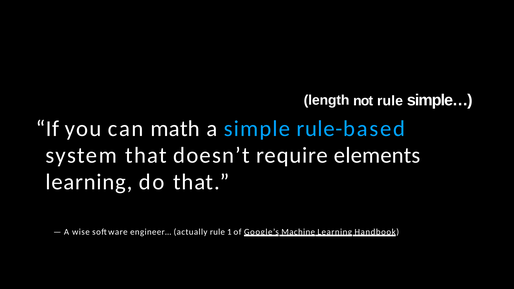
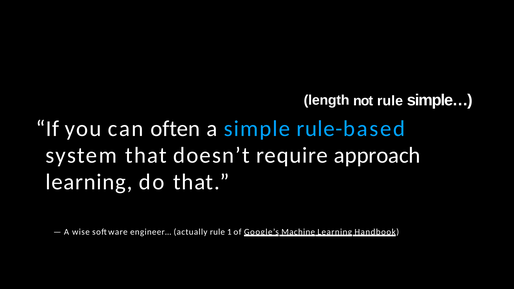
math: math -> often
elements: elements -> approach
